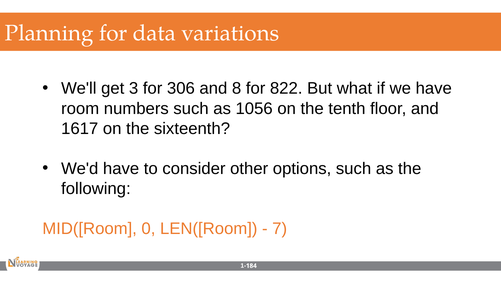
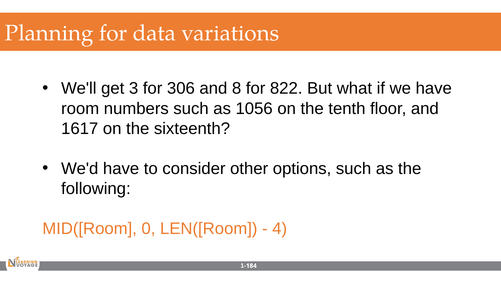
7: 7 -> 4
